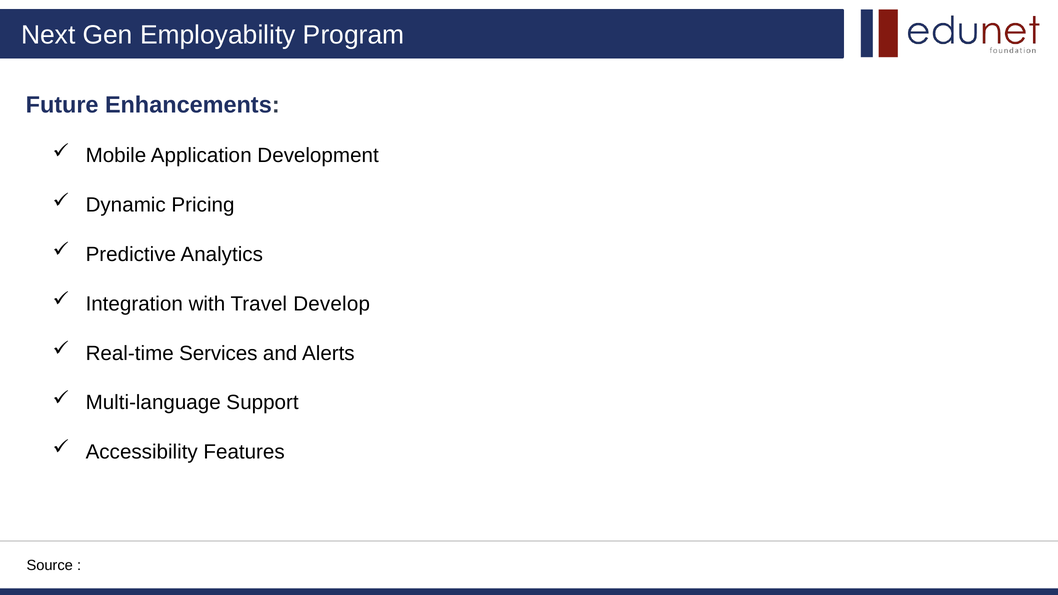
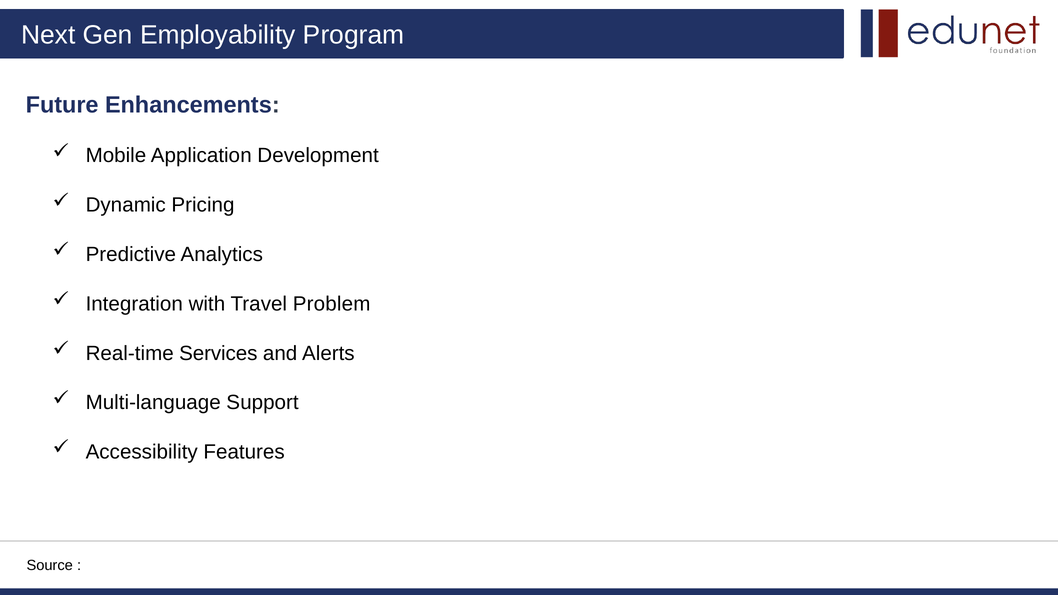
Develop: Develop -> Problem
